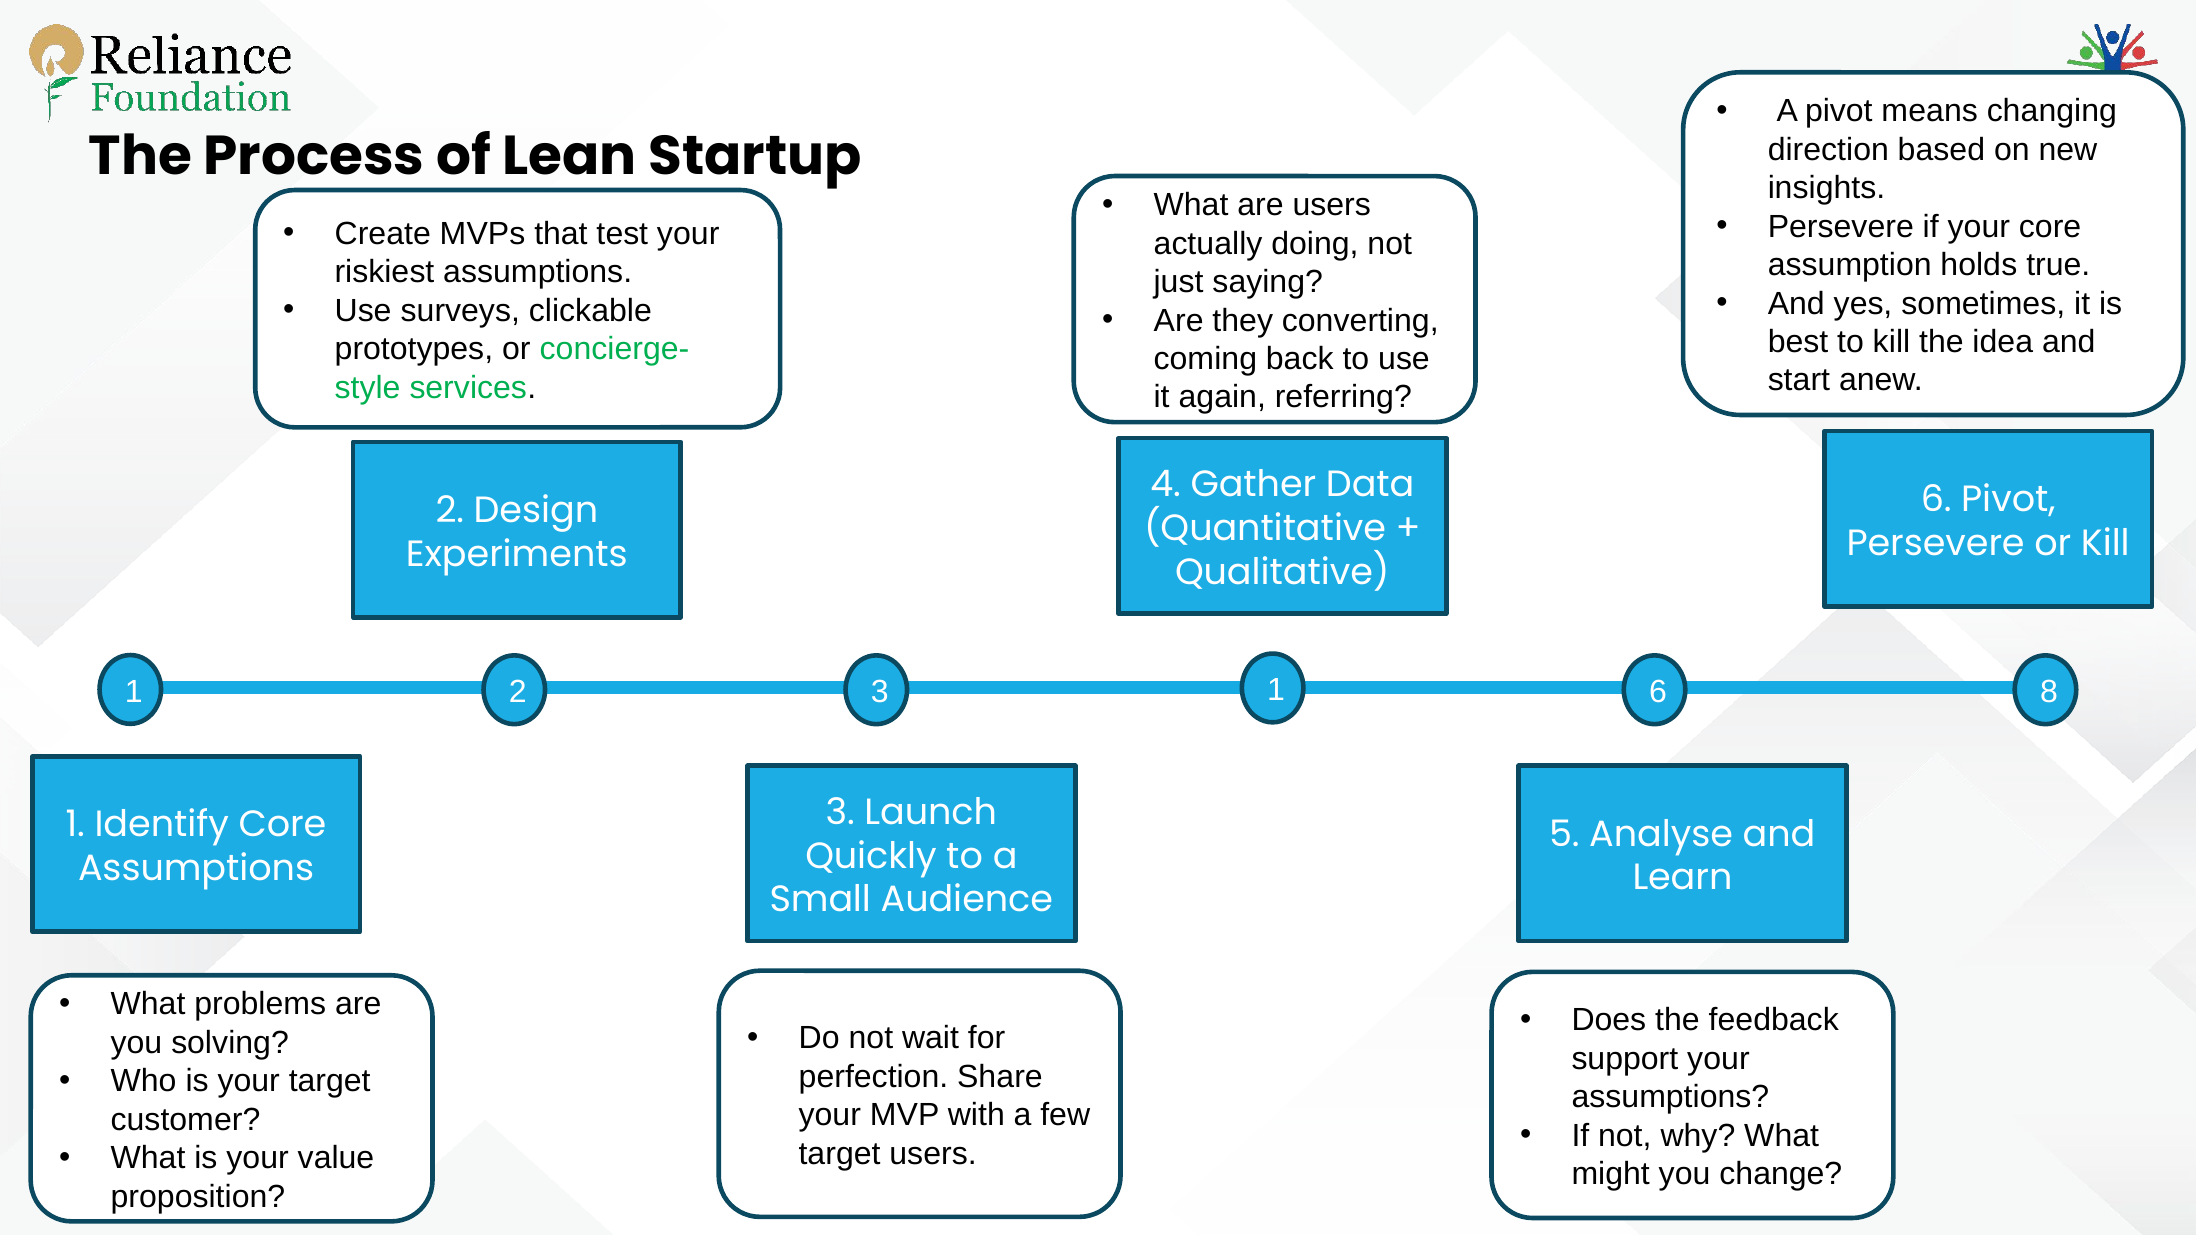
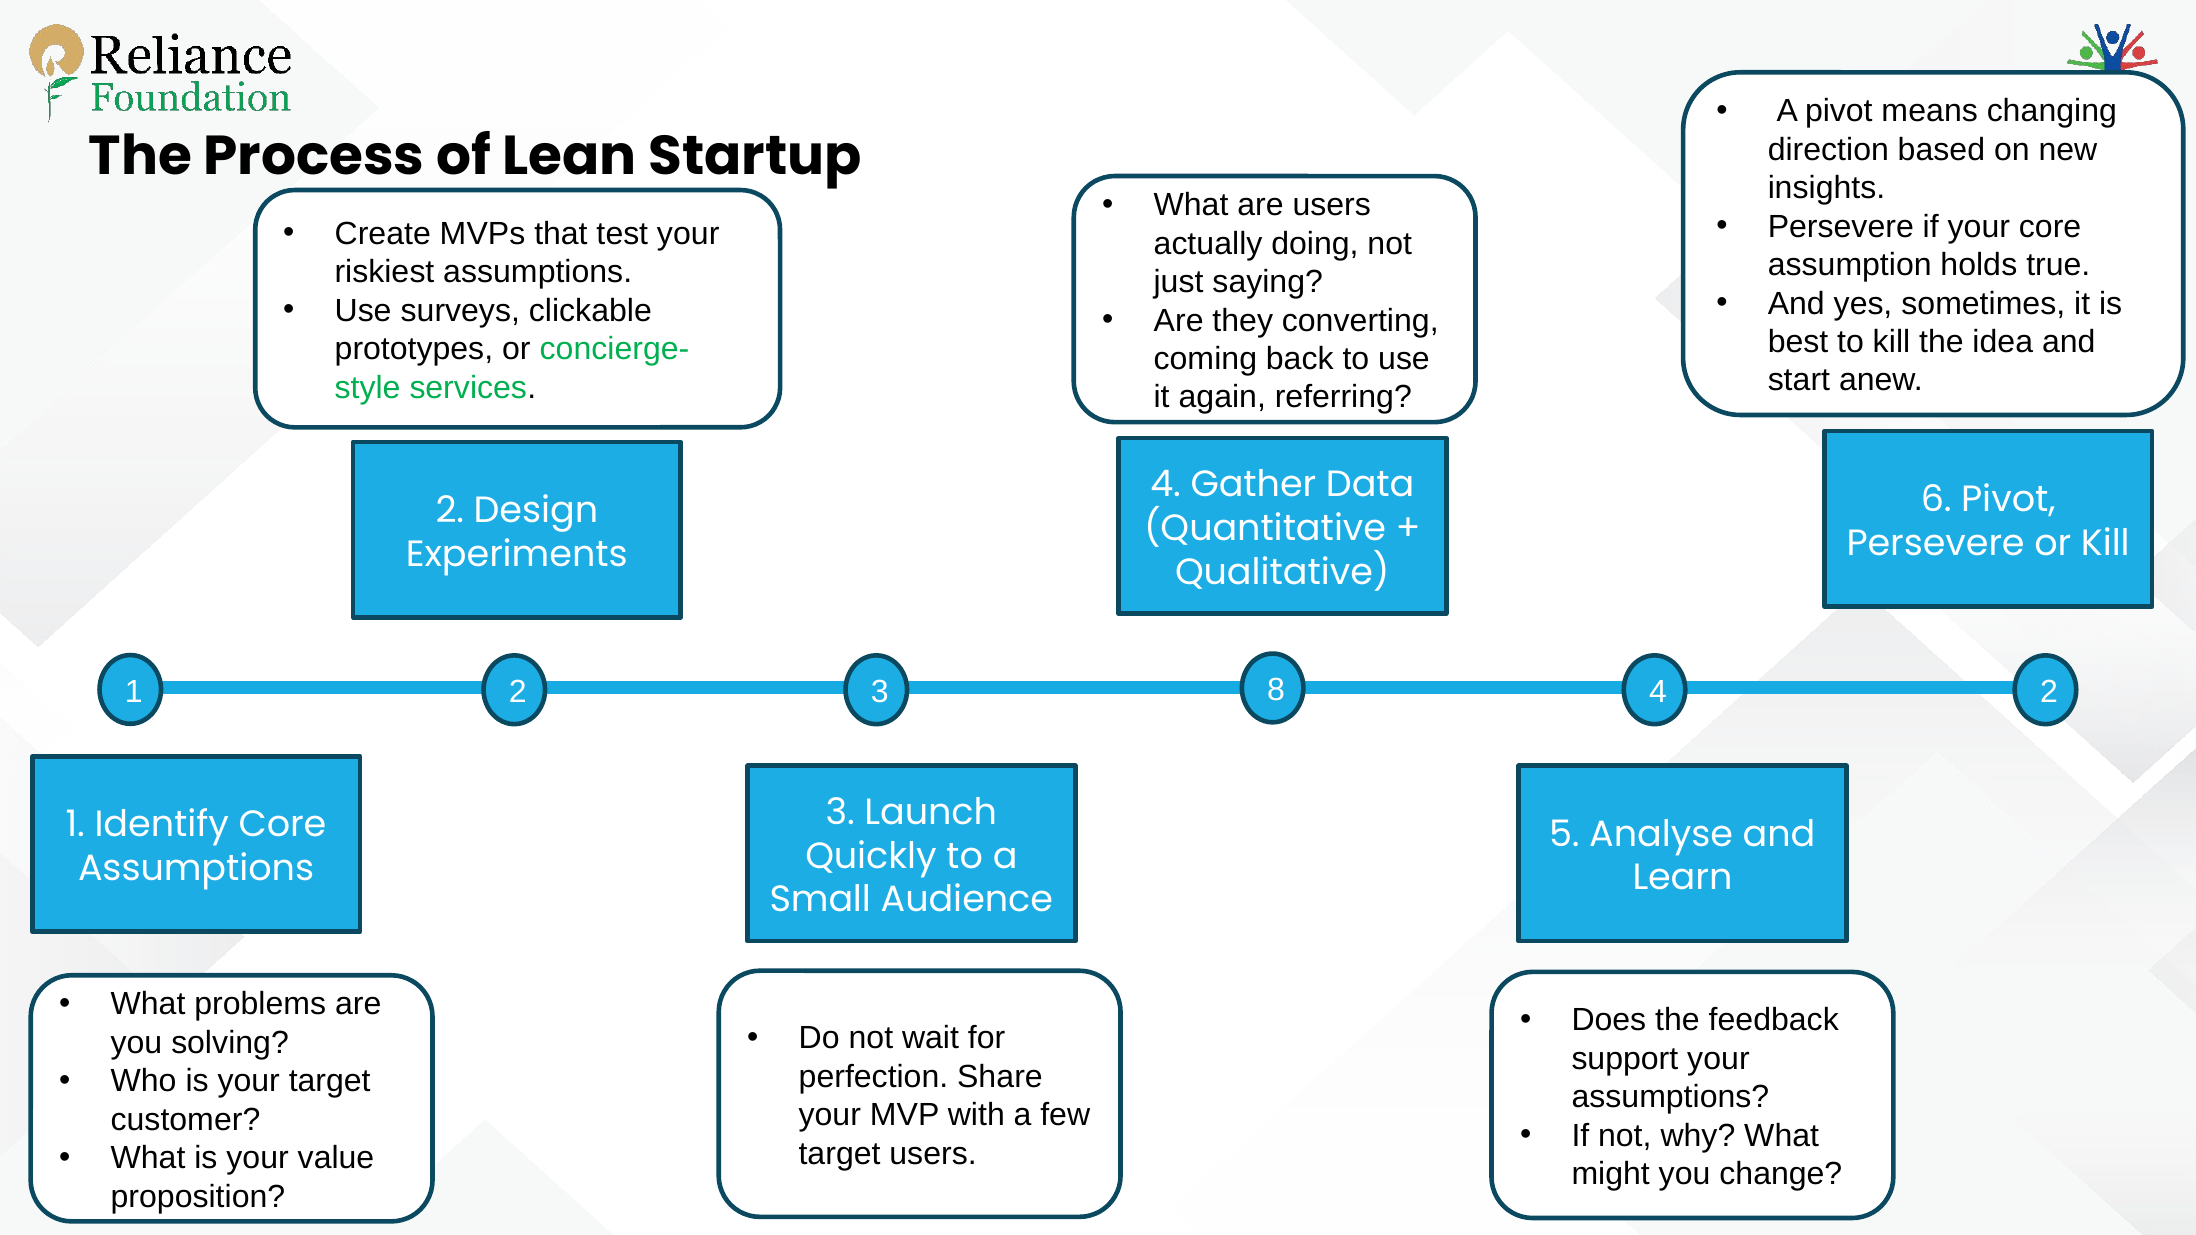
1 8: 8 -> 2
3 1: 1 -> 8
2 6: 6 -> 4
